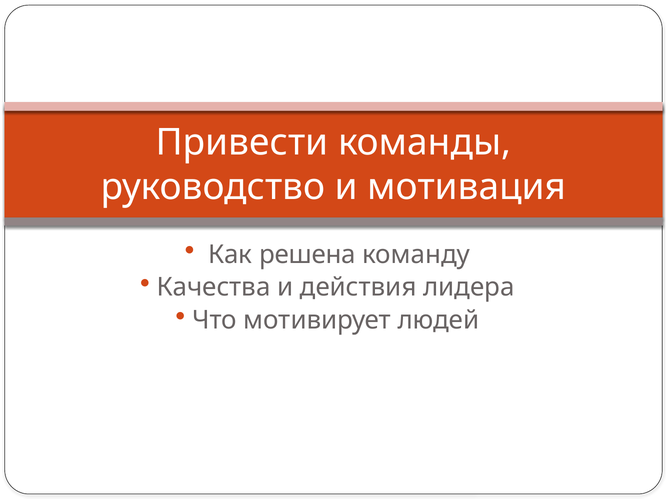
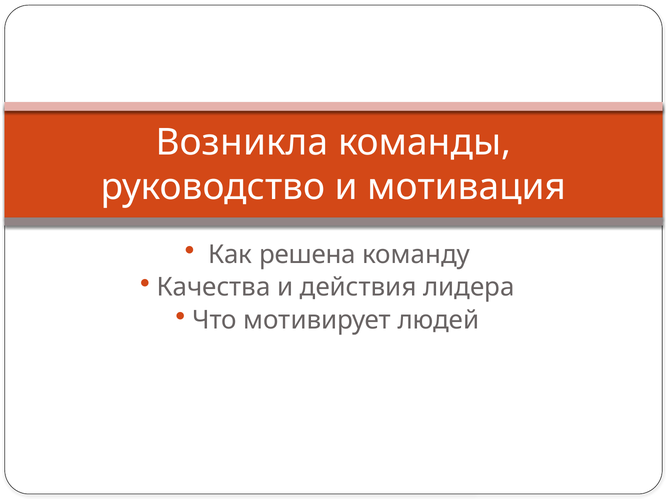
Привести: Привести -> Возникла
